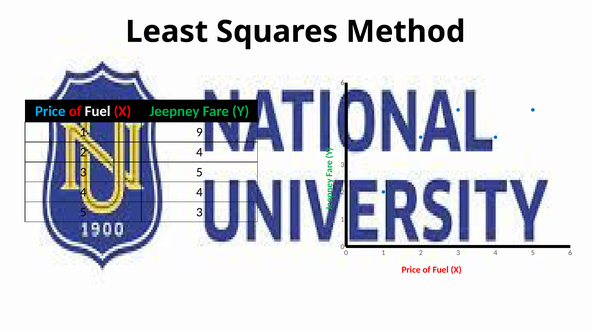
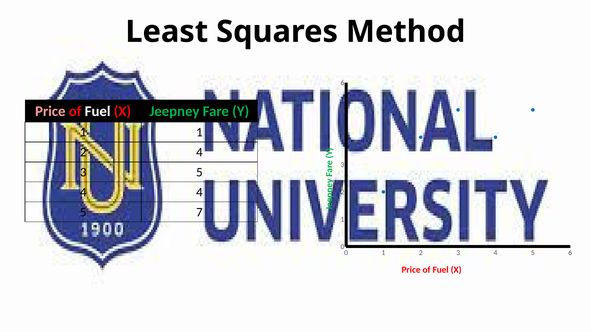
Price at (50, 111) colour: light blue -> pink
1 9: 9 -> 1
5 3: 3 -> 7
